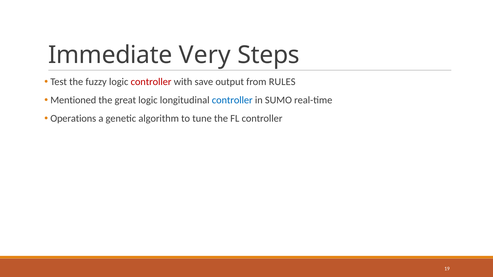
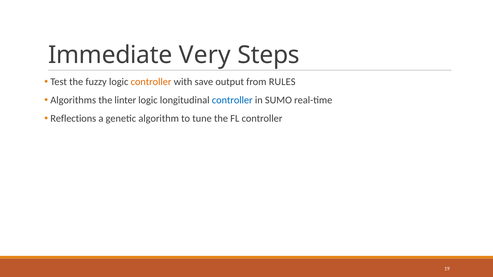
controller at (151, 82) colour: red -> orange
Mentioned: Mentioned -> Algorithms
great: great -> linter
Operations: Operations -> Reflections
